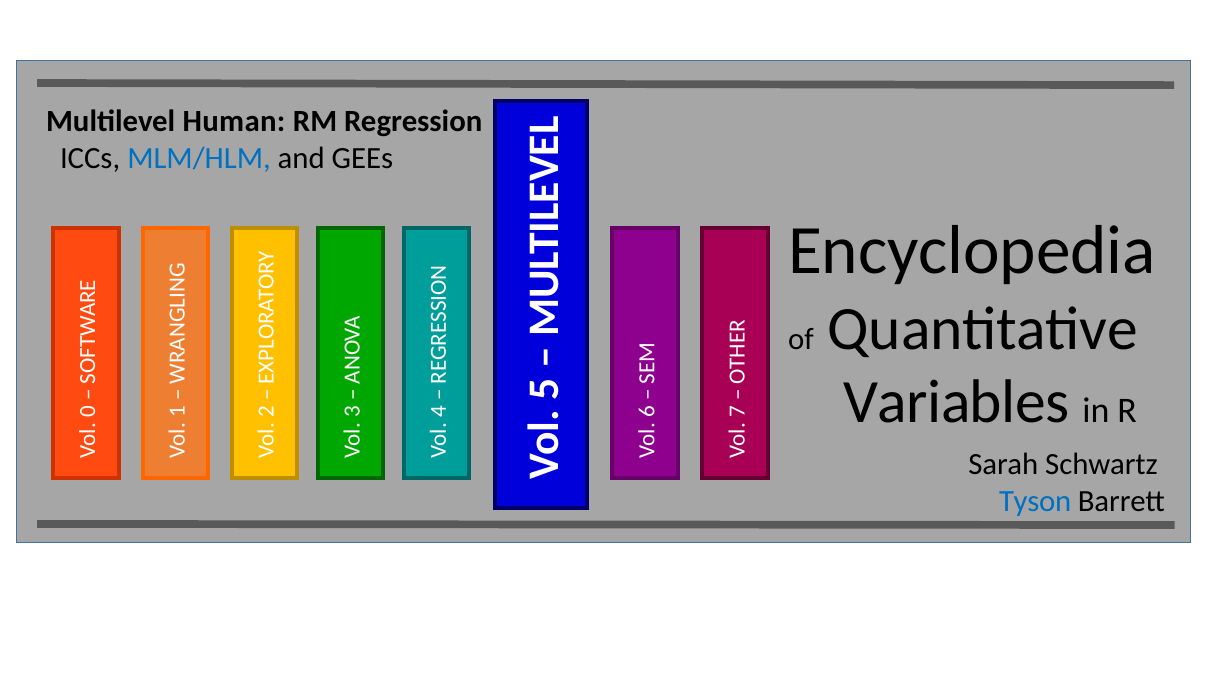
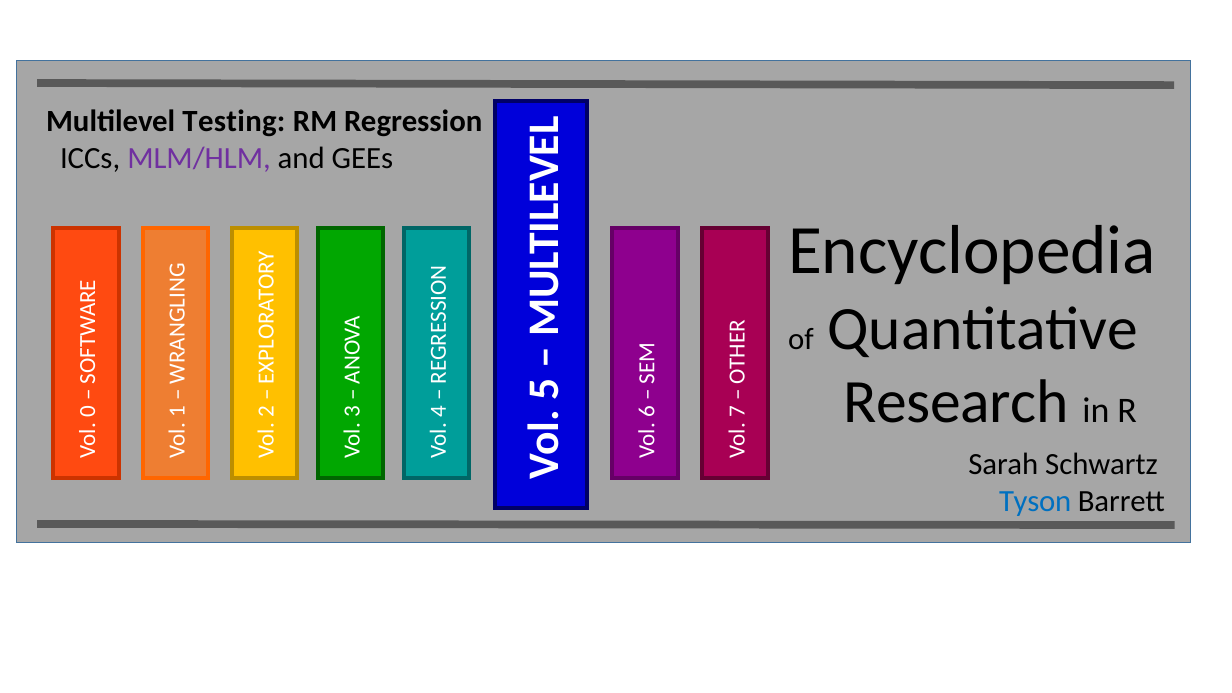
Human: Human -> Testing
MLM/HLM colour: blue -> purple
Variables: Variables -> Research
